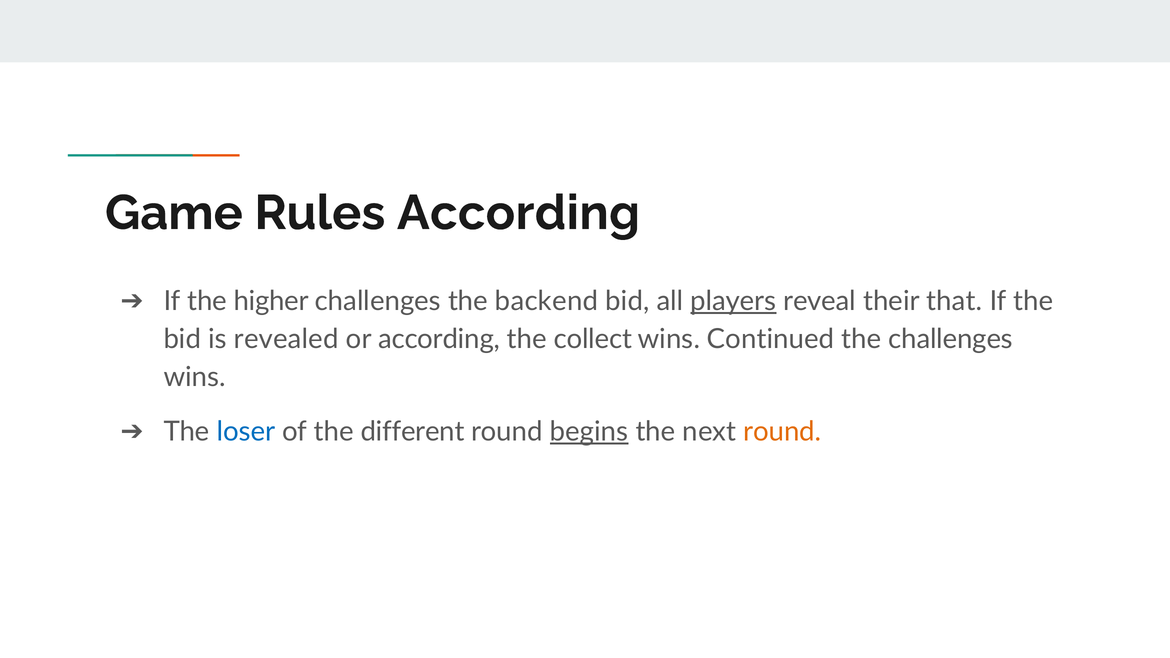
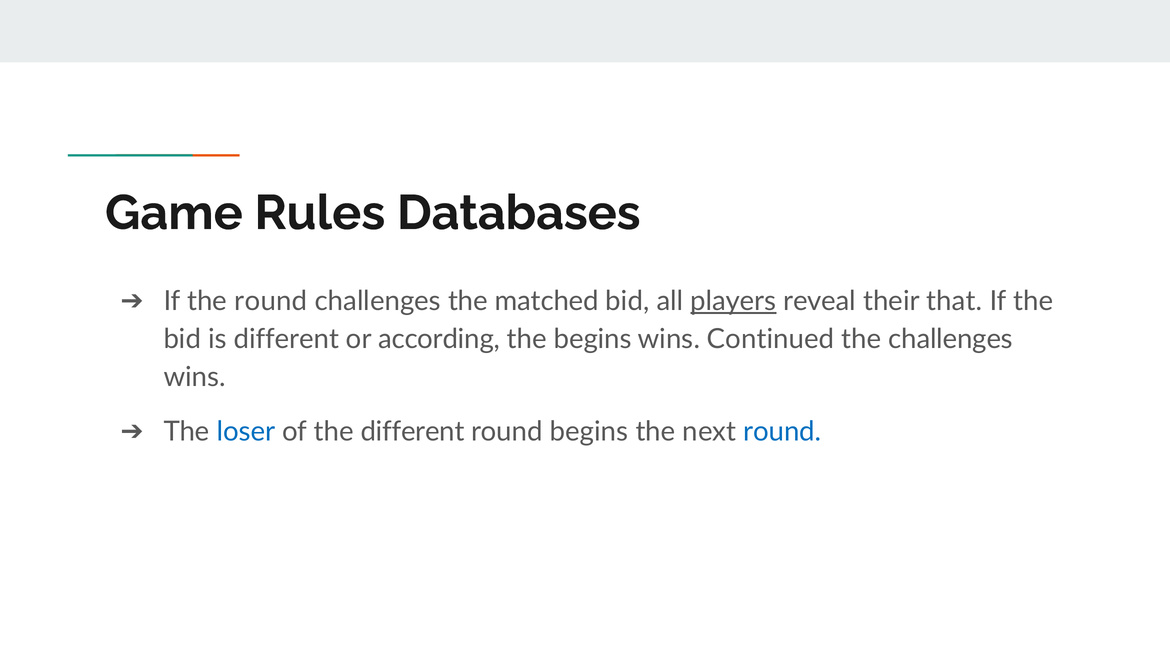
Rules According: According -> Databases
the higher: higher -> round
backend: backend -> matched
is revealed: revealed -> different
the collect: collect -> begins
begins at (589, 432) underline: present -> none
round at (782, 432) colour: orange -> blue
